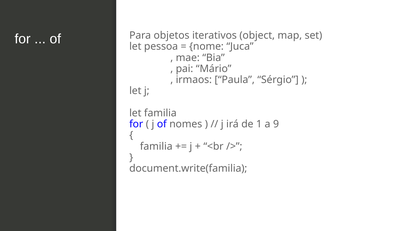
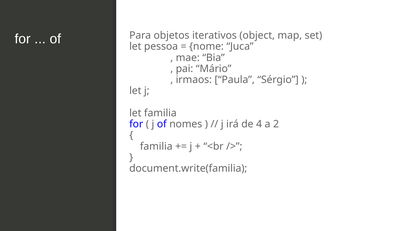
1: 1 -> 4
9: 9 -> 2
